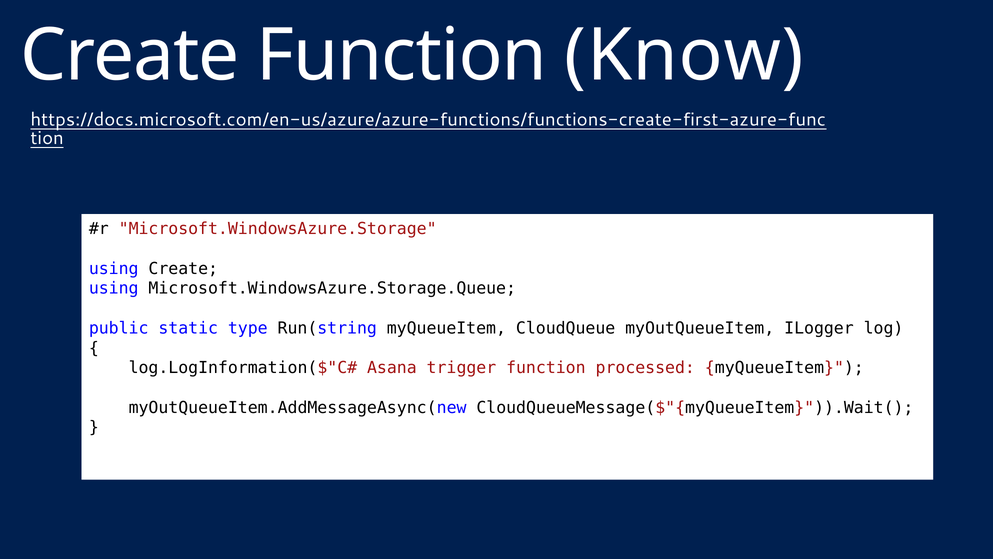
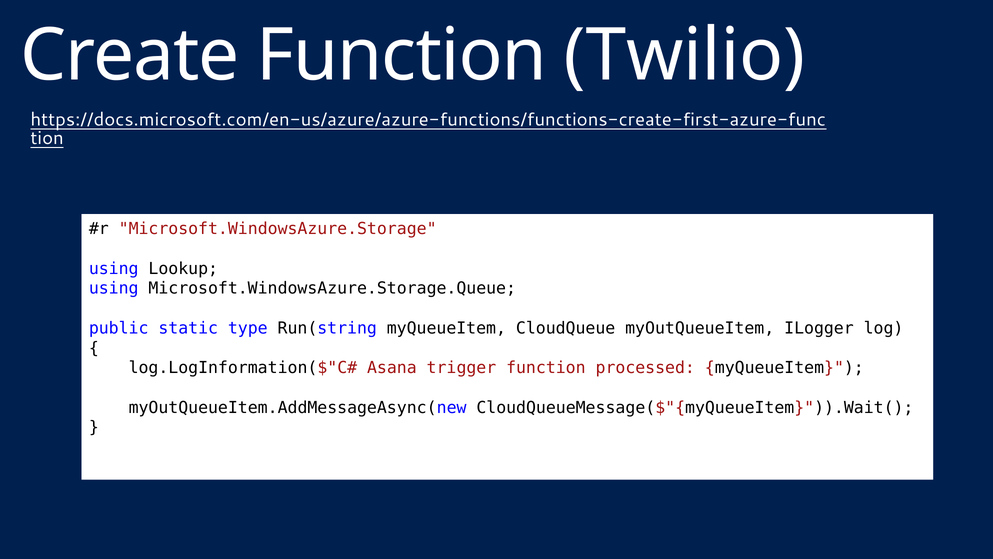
Know: Know -> Twilio
using Create: Create -> Lookup
